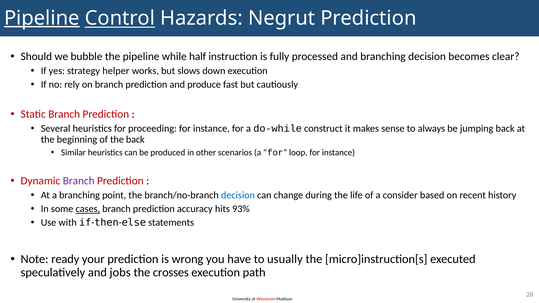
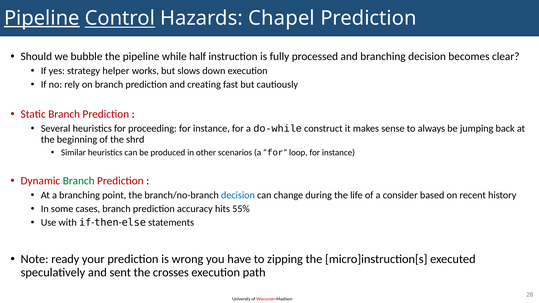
Negrut: Negrut -> Chapel
produce: produce -> creating
the back: back -> shrd
Branch at (79, 181) colour: purple -> green
cases underline: present -> none
93%: 93% -> 55%
usually: usually -> zipping
jobs: jobs -> sent
